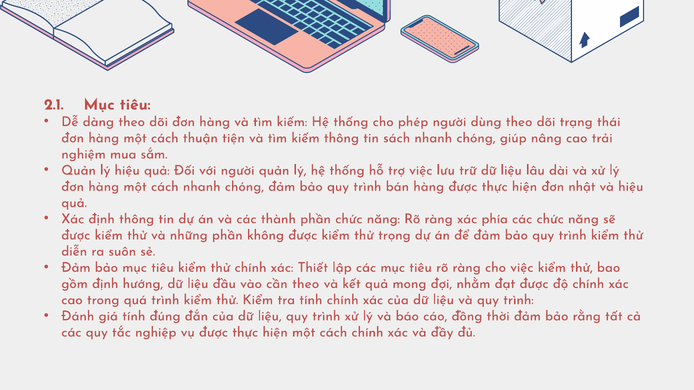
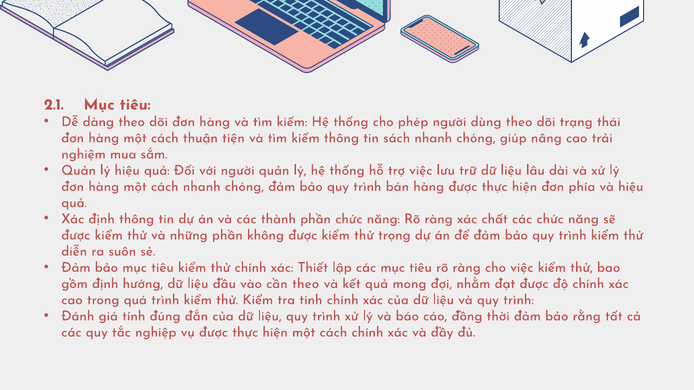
nhật: nhật -> phía
phía: phía -> chất
